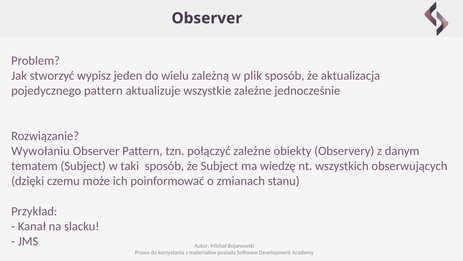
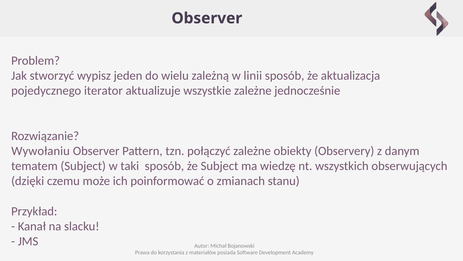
plik: plik -> linii
pojedycznego pattern: pattern -> iterator
